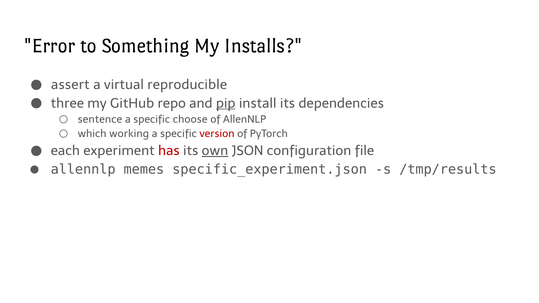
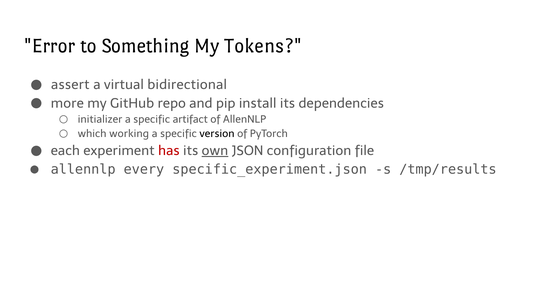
Installs: Installs -> Tokens
reproducible: reproducible -> bidirectional
three: three -> more
pip underline: present -> none
sentence: sentence -> initializer
choose: choose -> artifact
version colour: red -> black
memes: memes -> every
